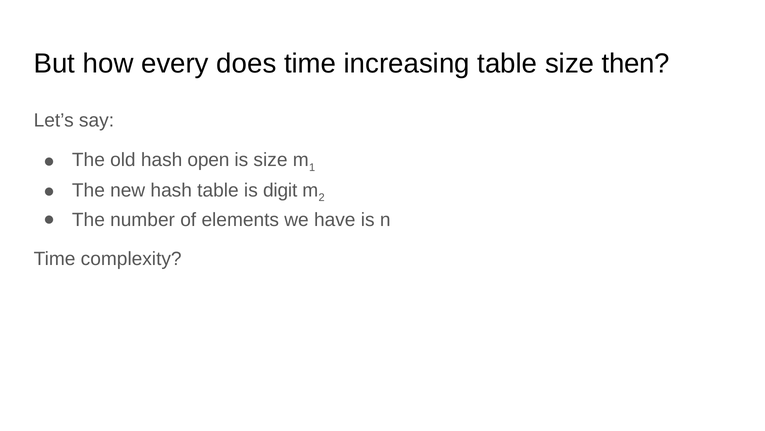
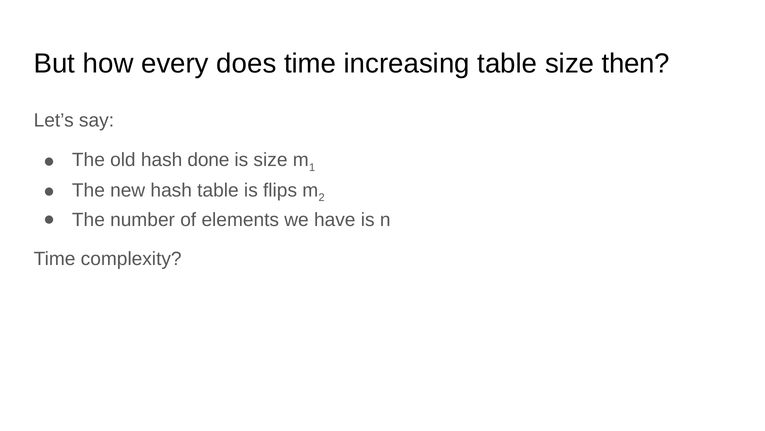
open: open -> done
digit: digit -> flips
